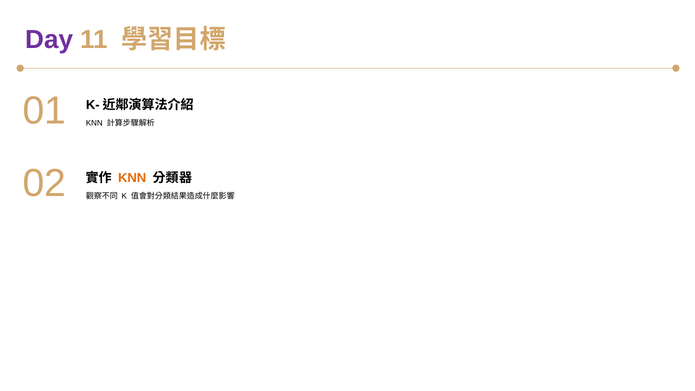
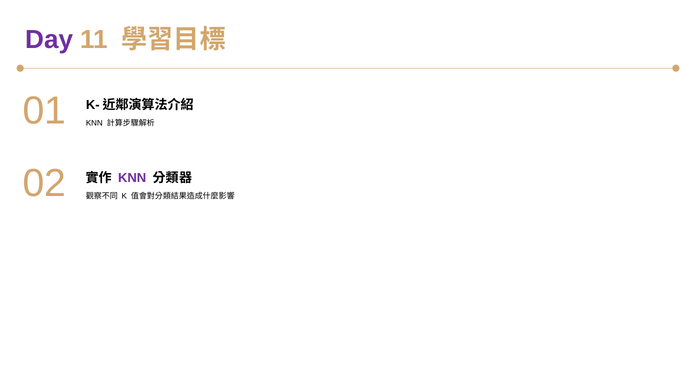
KNN at (132, 178) colour: orange -> purple
